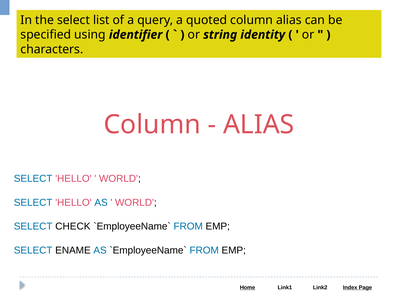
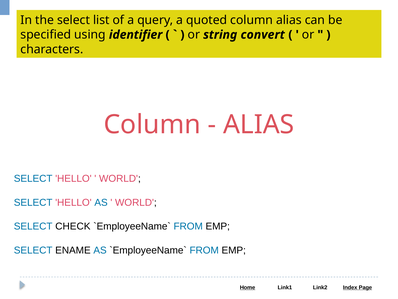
identity: identity -> convert
